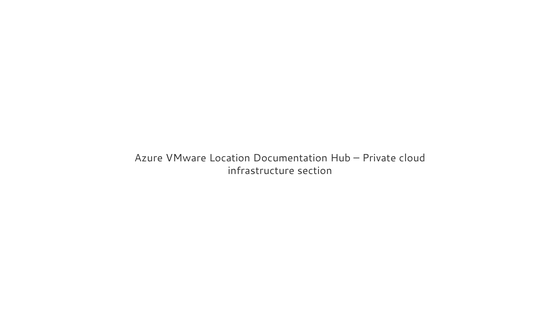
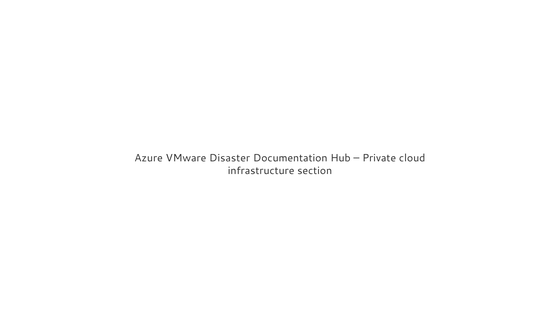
Location: Location -> Disaster
